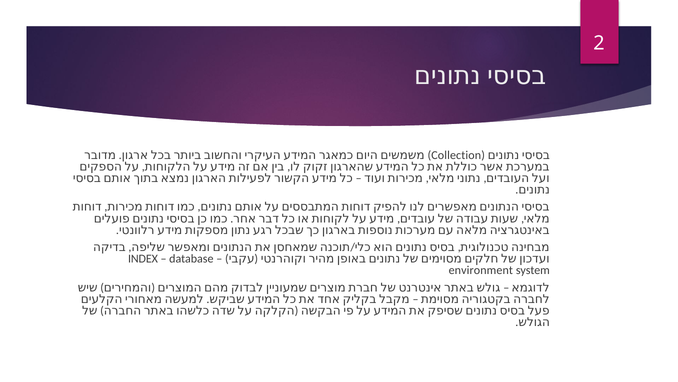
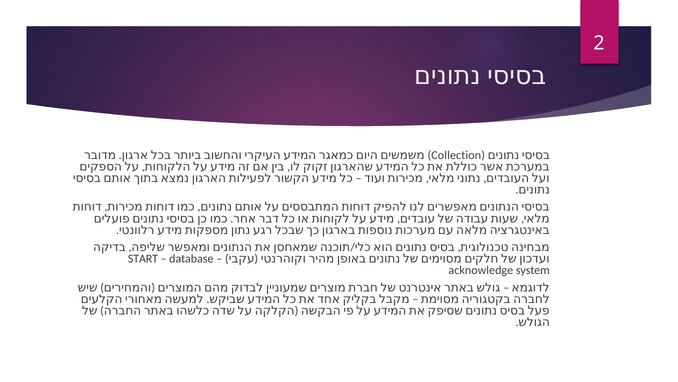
INDEX: INDEX -> START
environment: environment -> acknowledge
